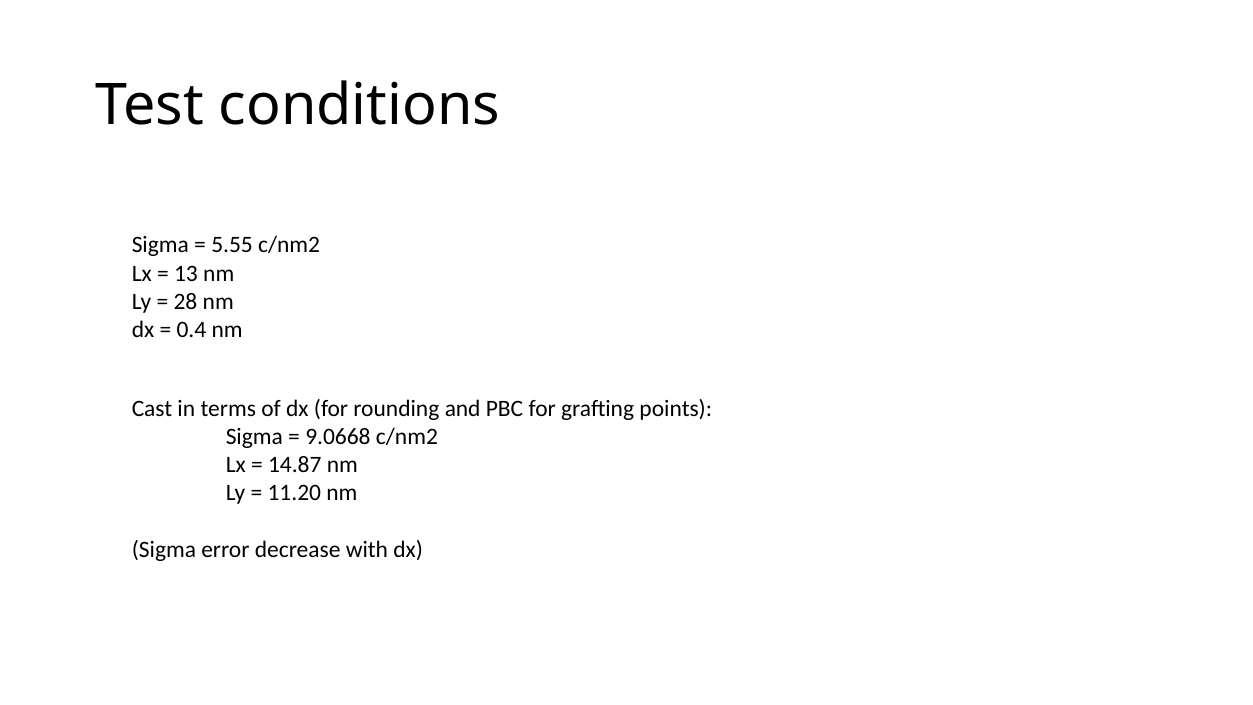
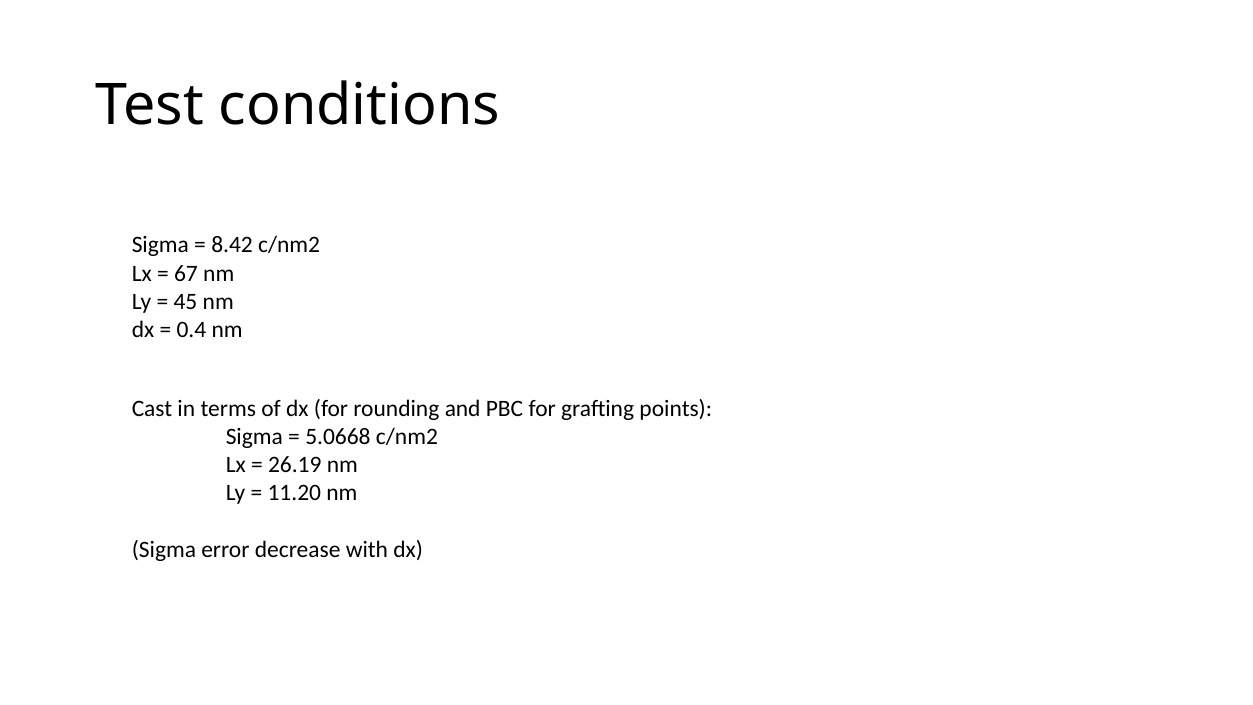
5.55: 5.55 -> 8.42
13: 13 -> 67
28: 28 -> 45
9.0668: 9.0668 -> 5.0668
14.87: 14.87 -> 26.19
